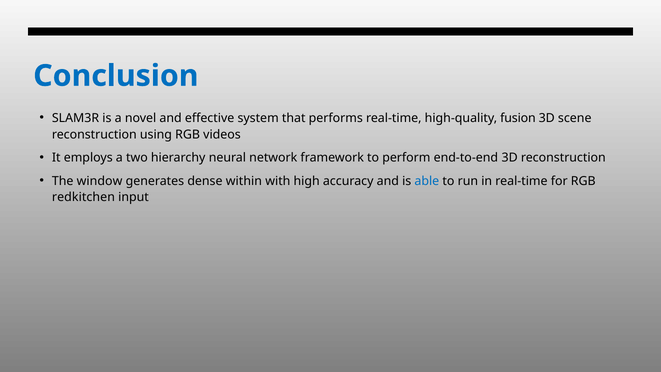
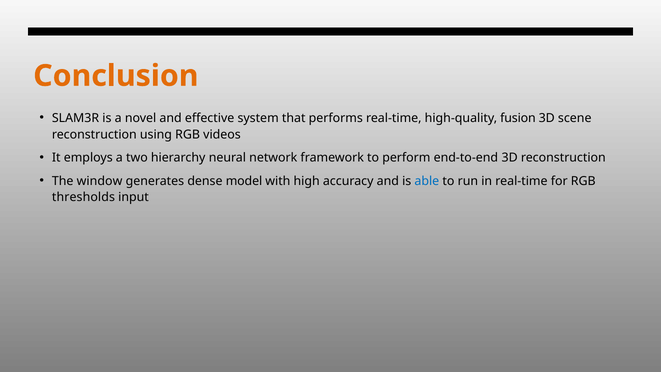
Conclusion colour: blue -> orange
within: within -> model
redkitchen: redkitchen -> thresholds
